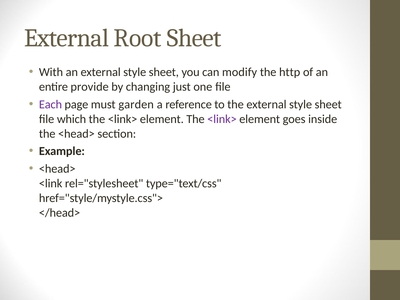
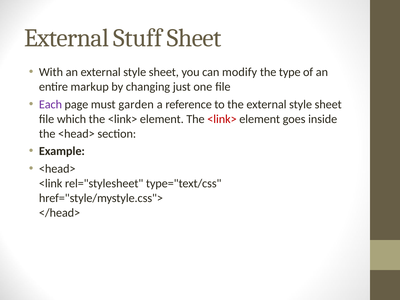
Root: Root -> Stuff
http: http -> type
provide: provide -> markup
<link> at (222, 119) colour: purple -> red
